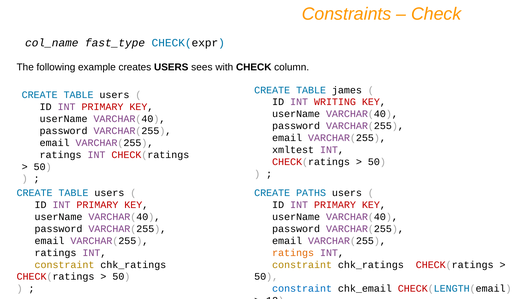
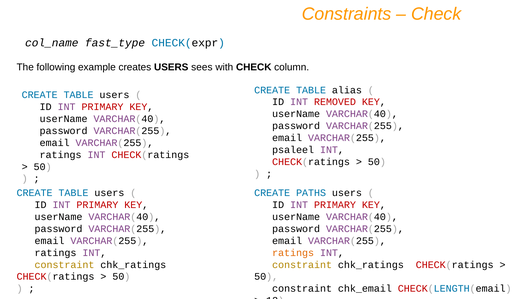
james: james -> alias
WRITING: WRITING -> REMOVED
xmltest: xmltest -> psaleel
constraint at (302, 289) colour: blue -> black
